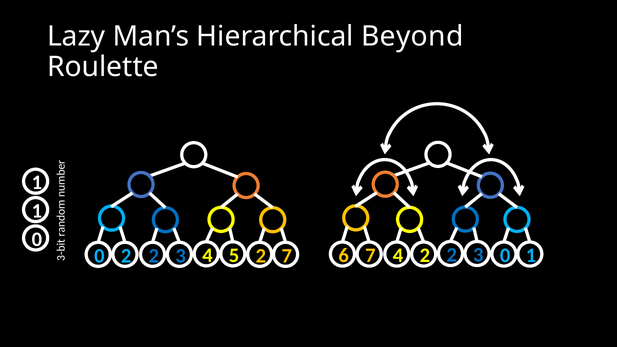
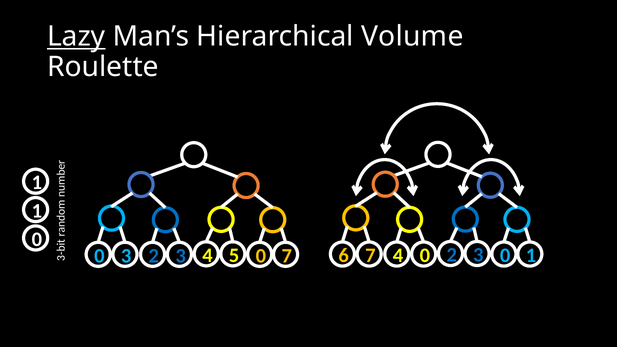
Lazy underline: none -> present
Beyond: Beyond -> Volume
4 2: 2 -> 0
0 2: 2 -> 3
5 2: 2 -> 0
